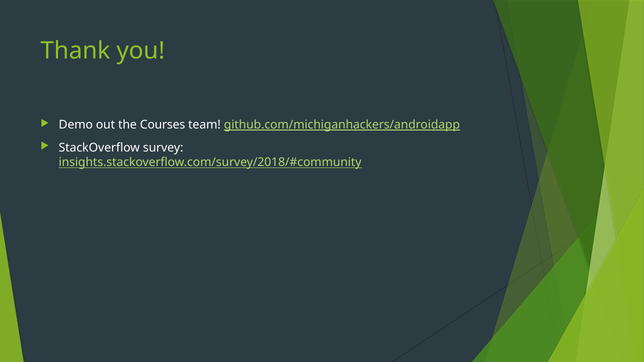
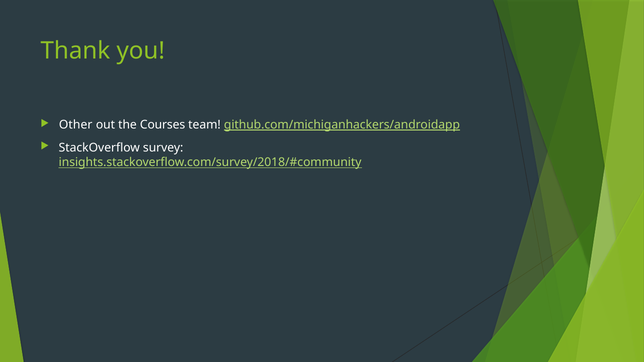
Demo: Demo -> Other
